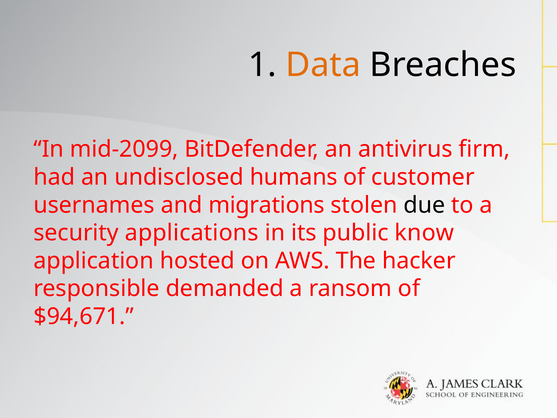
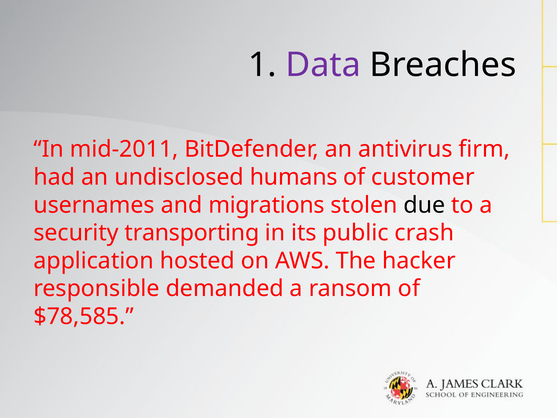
Data colour: orange -> purple
mid-2099: mid-2099 -> mid-2011
applications: applications -> transporting
know: know -> crash
$94,671: $94,671 -> $78,585
